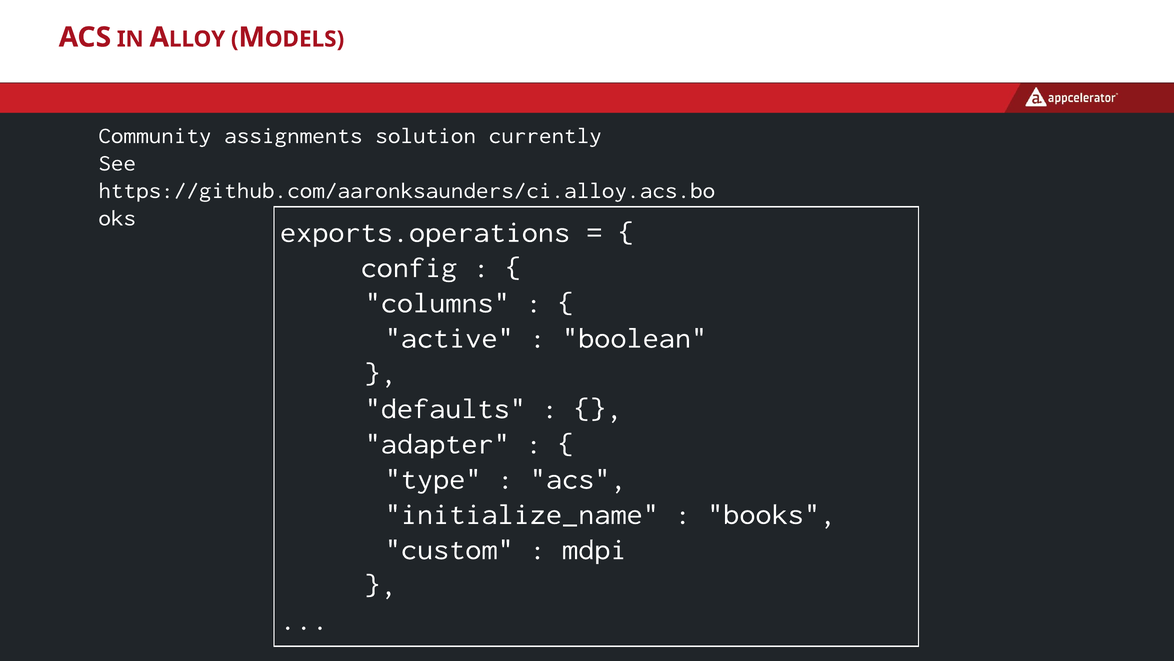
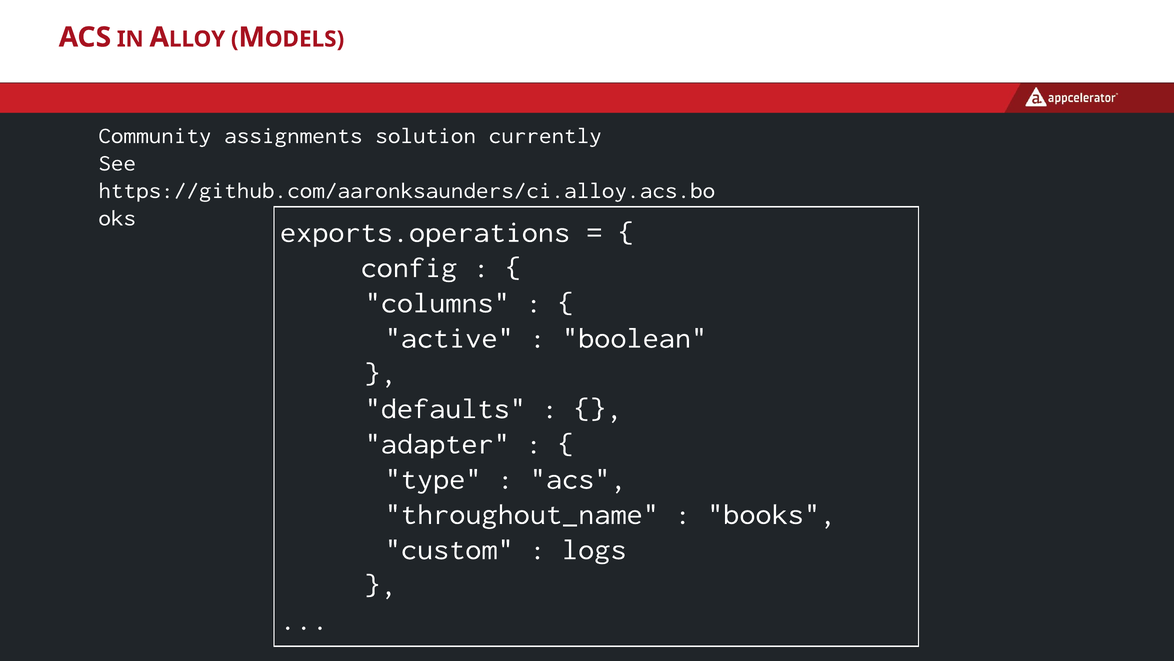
initialize_name: initialize_name -> throughout_name
mdpi: mdpi -> logs
